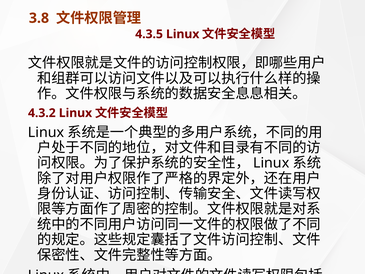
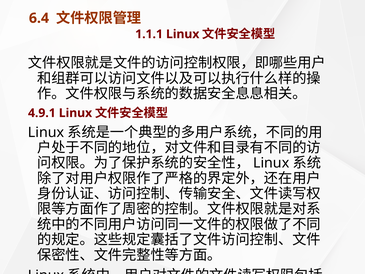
3.8: 3.8 -> 6.4
4.3.5: 4.3.5 -> 1.1.1
4.3.2: 4.3.2 -> 4.9.1
